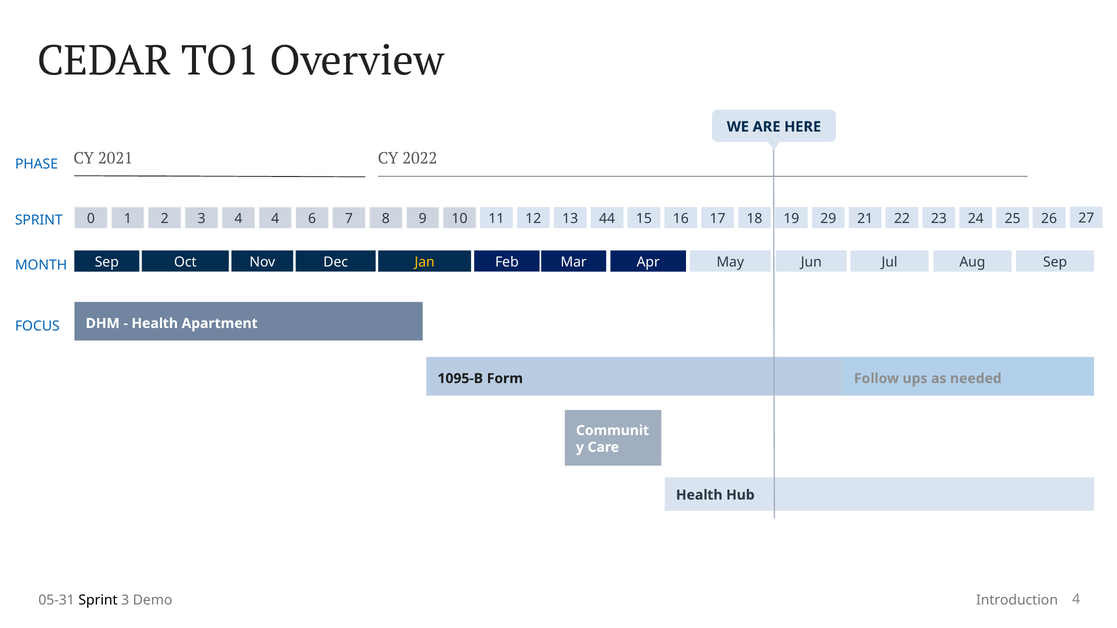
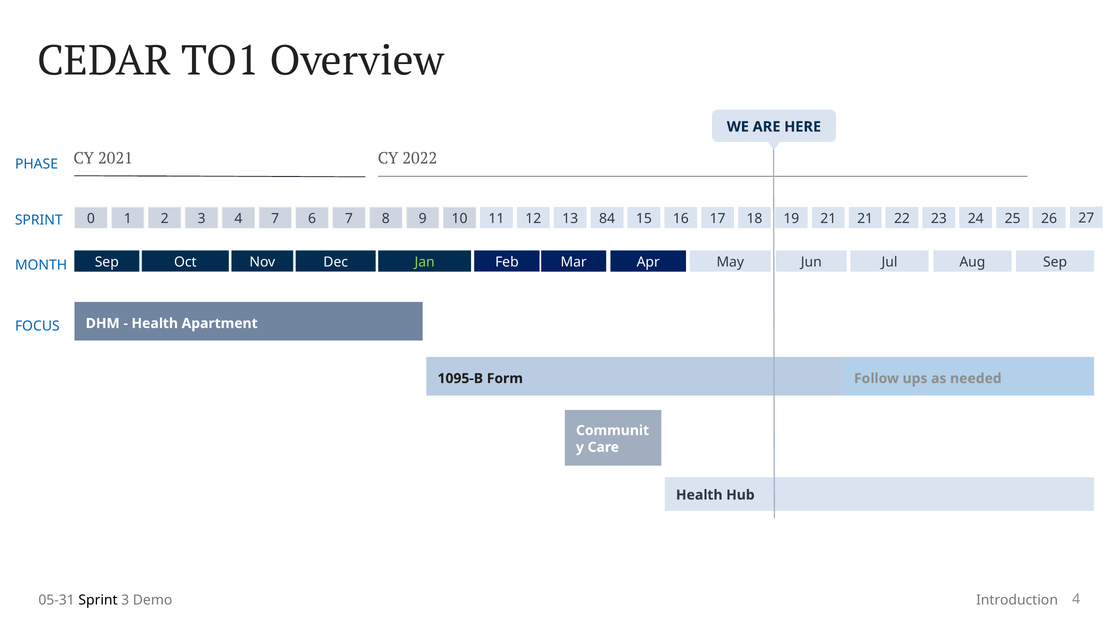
4 4: 4 -> 7
44: 44 -> 84
19 29: 29 -> 21
Jan colour: yellow -> light green
